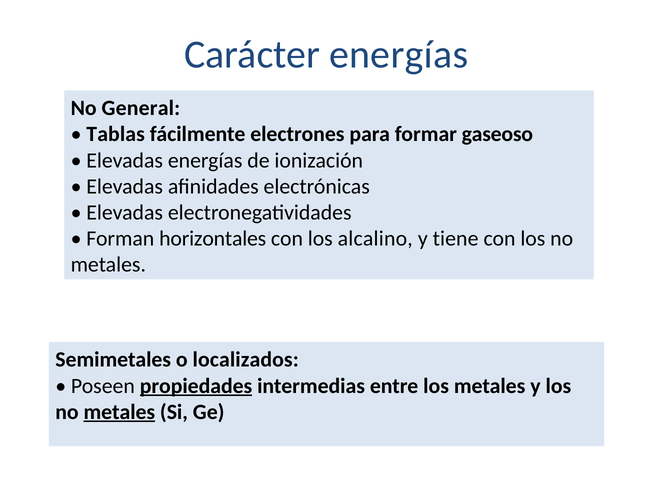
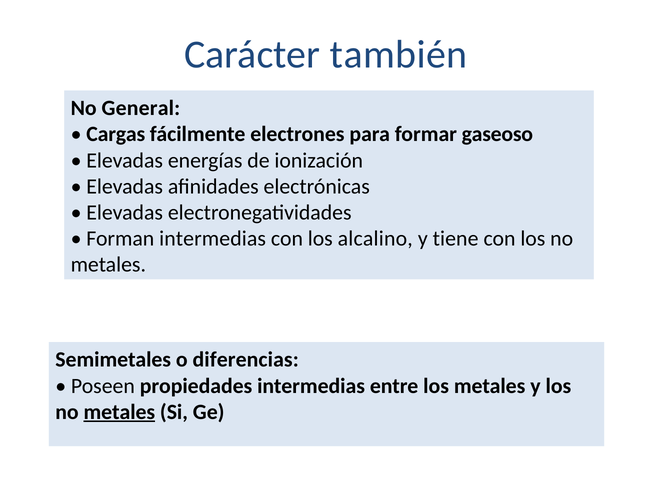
Carácter energías: energías -> también
Tablas: Tablas -> Cargas
Forman horizontales: horizontales -> intermedias
localizados: localizados -> diferencias
propiedades underline: present -> none
